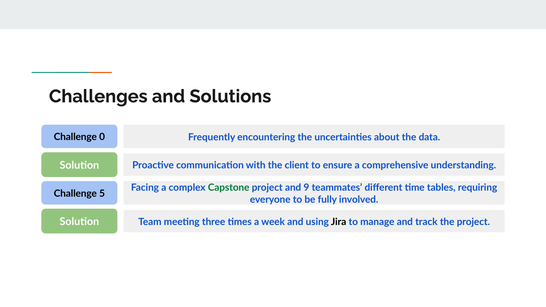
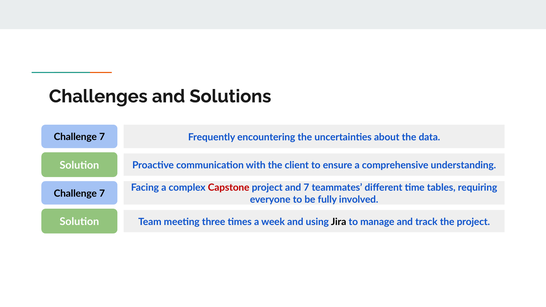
0 at (102, 137): 0 -> 7
Capstone colour: green -> red
and 9: 9 -> 7
5 at (102, 194): 5 -> 7
